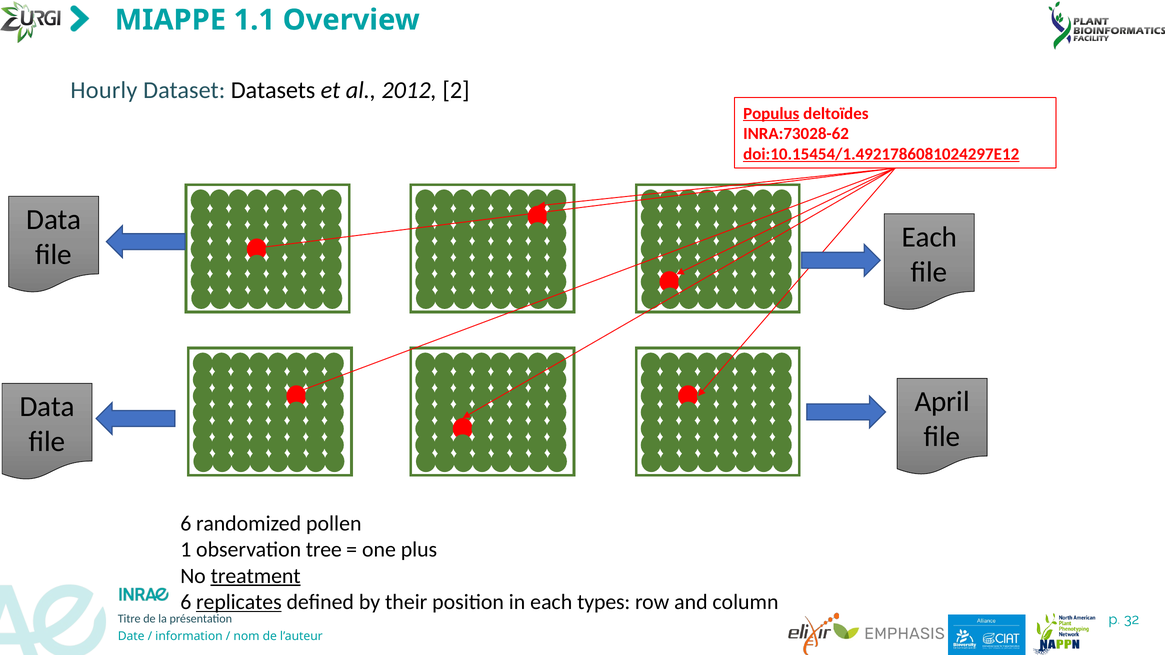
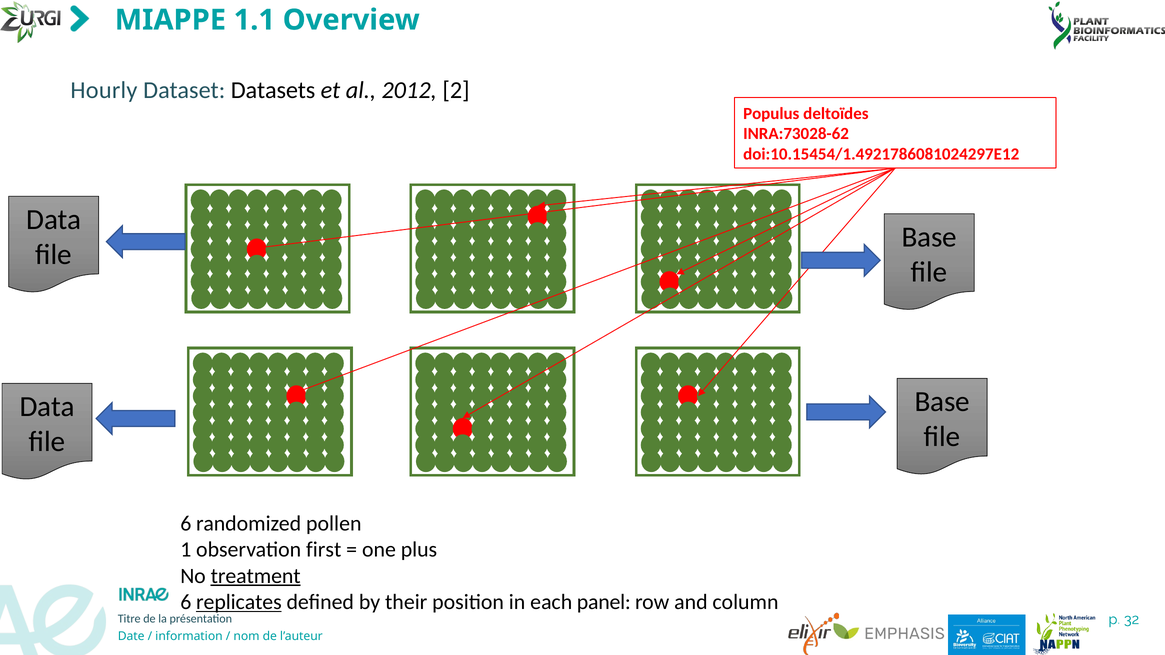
Populus underline: present -> none
doi:10.15454/1.4921786081024297E12 underline: present -> none
Each at (929, 237): Each -> Base
April at (942, 402): April -> Base
tree: tree -> first
types: types -> panel
